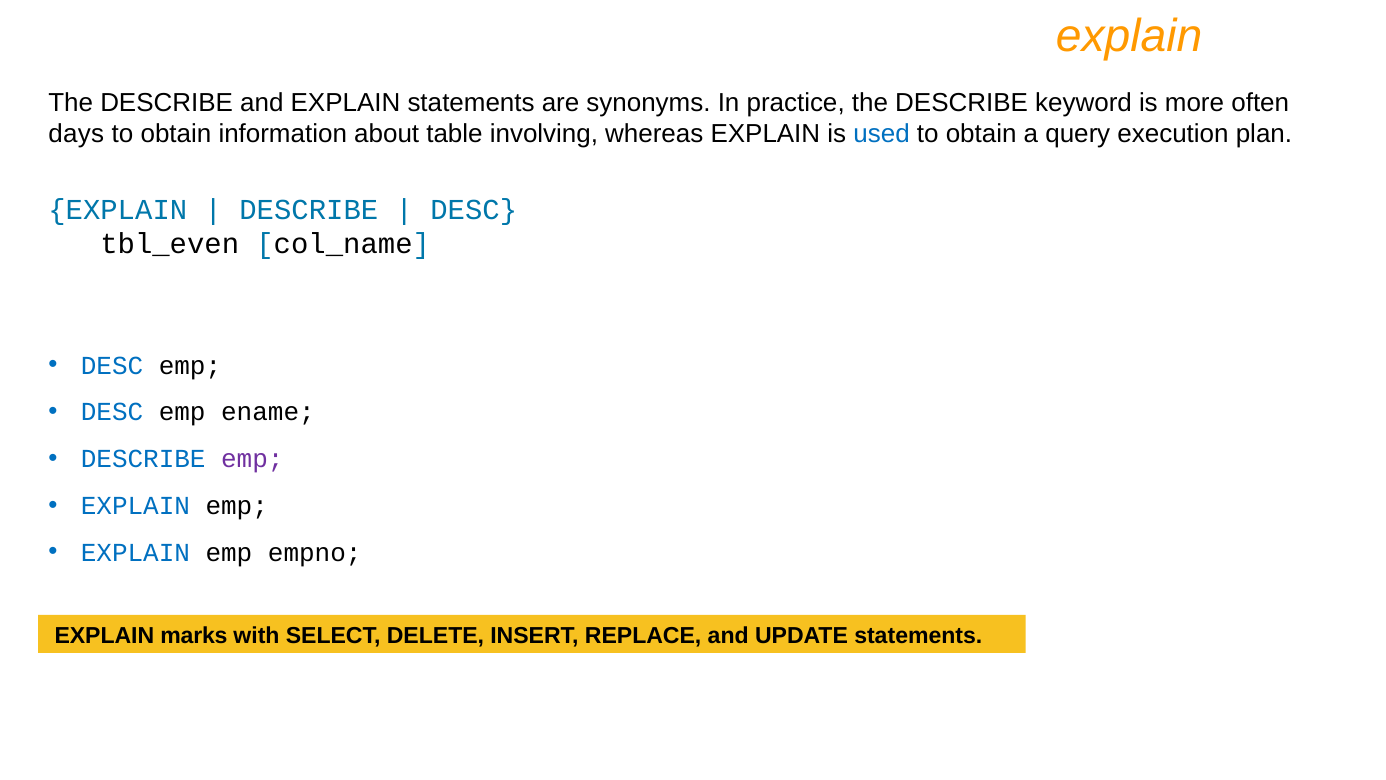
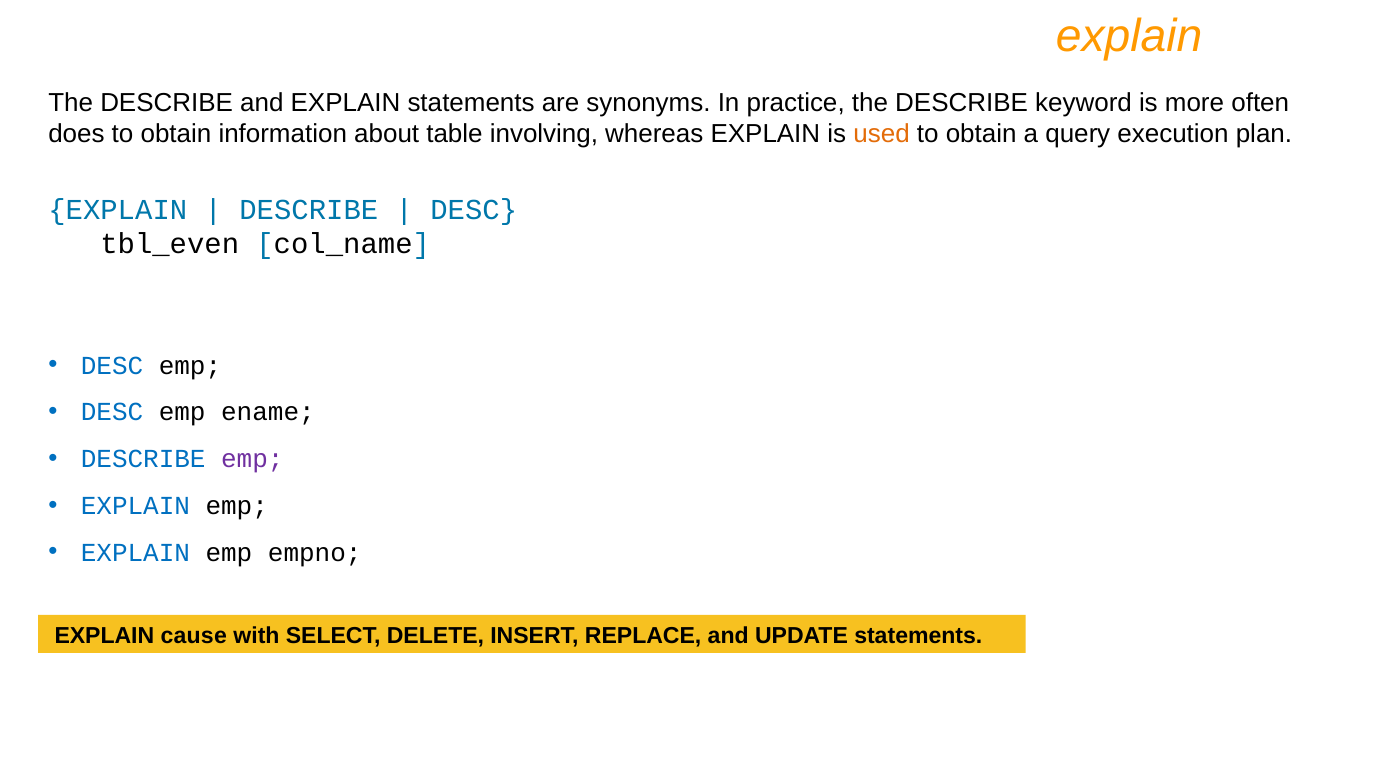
days: days -> does
used colour: blue -> orange
marks: marks -> cause
